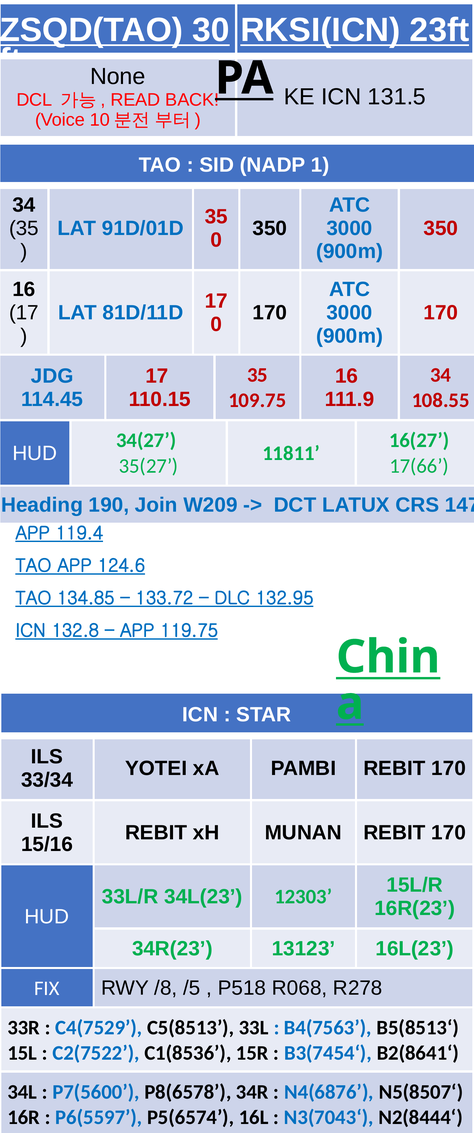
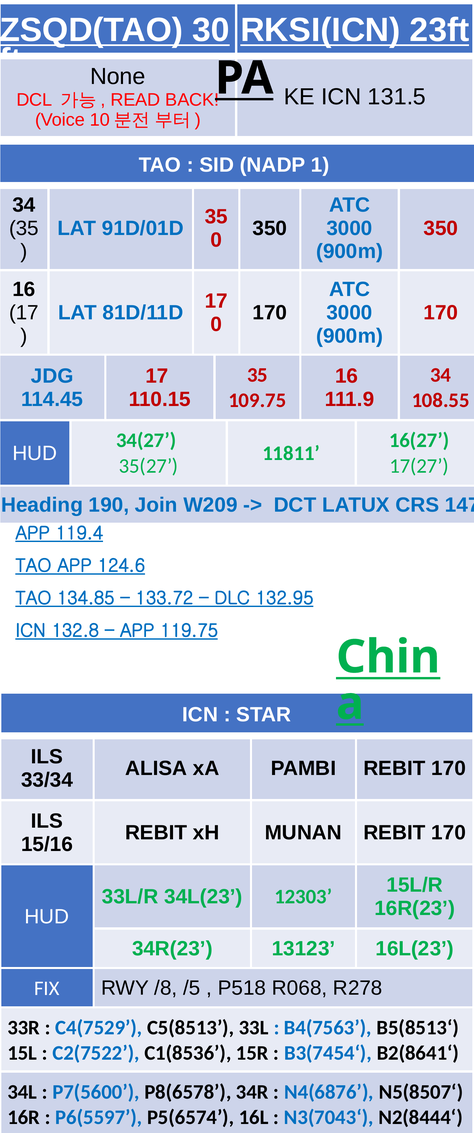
17(66: 17(66 -> 17(27
YOTEI: YOTEI -> ALISA
